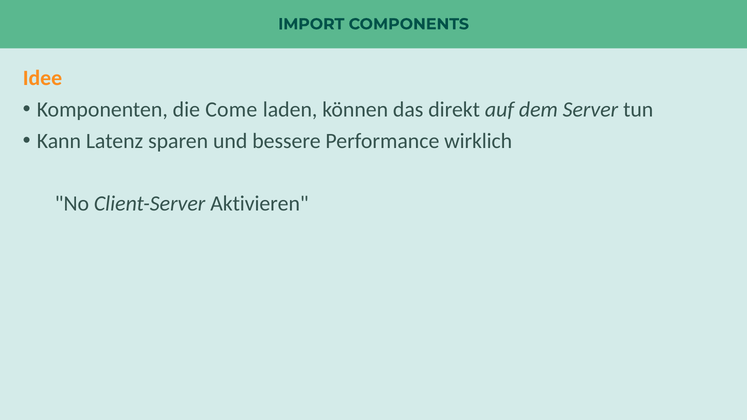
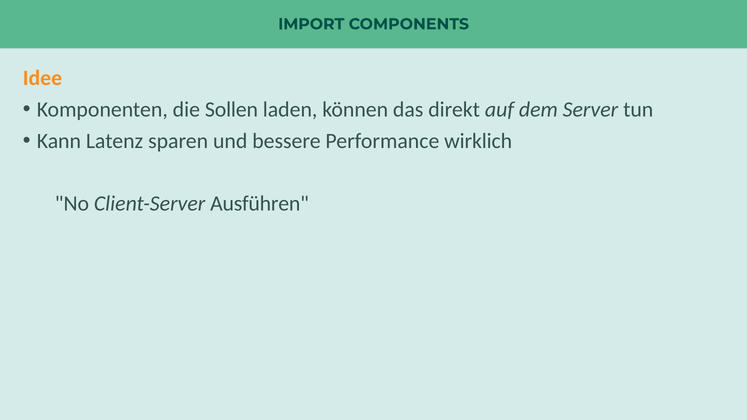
Come: Come -> Sollen
Aktivieren: Aktivieren -> Ausführen
